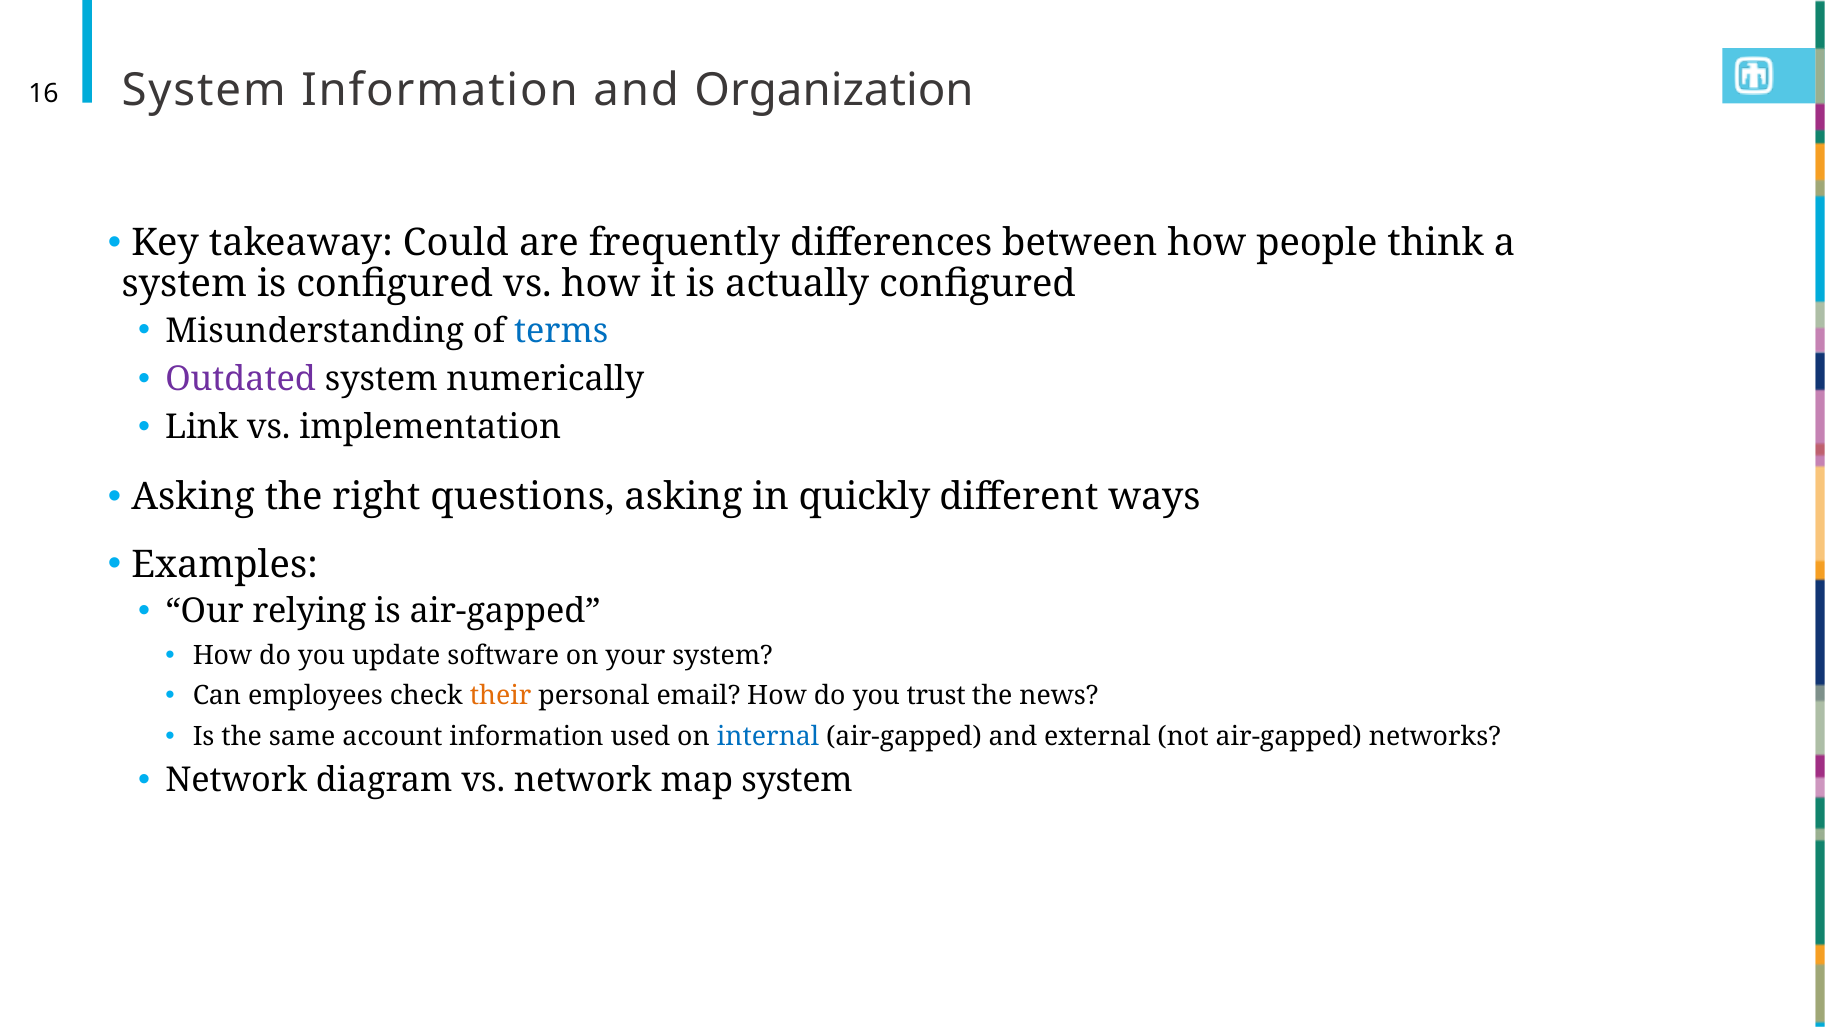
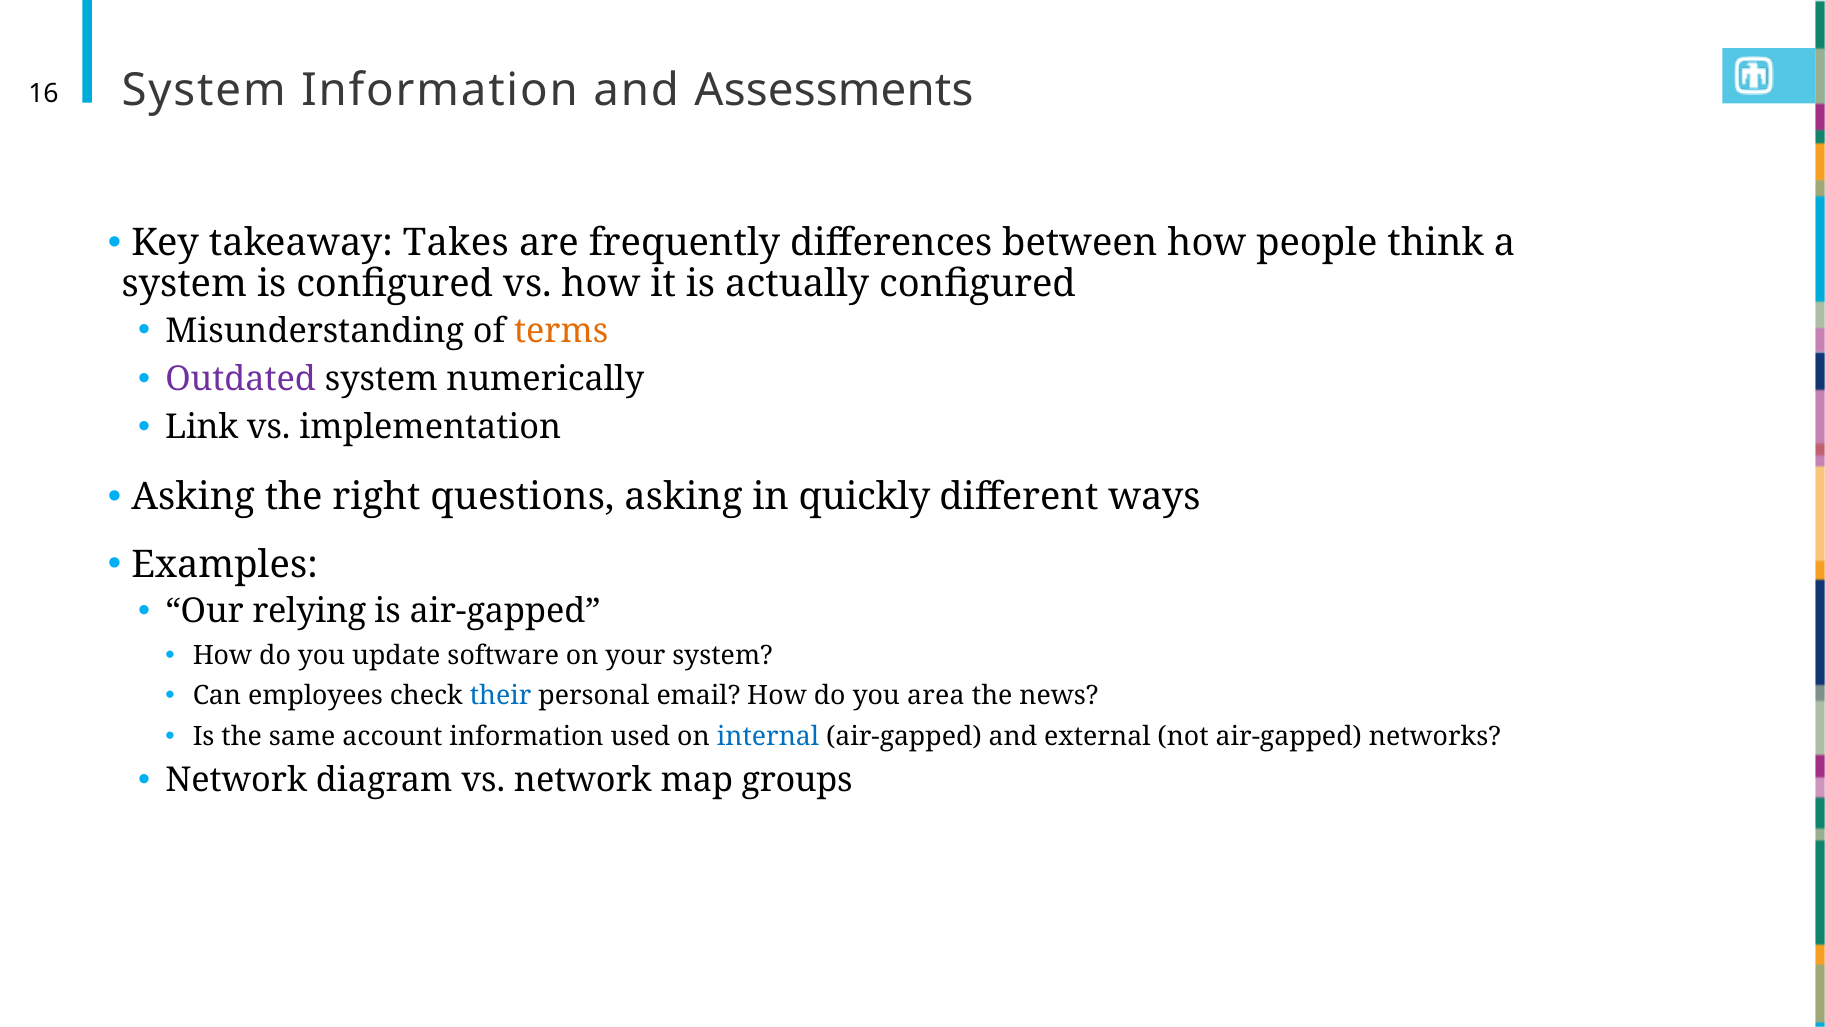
Organization: Organization -> Assessments
Could: Could -> Takes
terms colour: blue -> orange
their colour: orange -> blue
trust: trust -> area
map system: system -> groups
